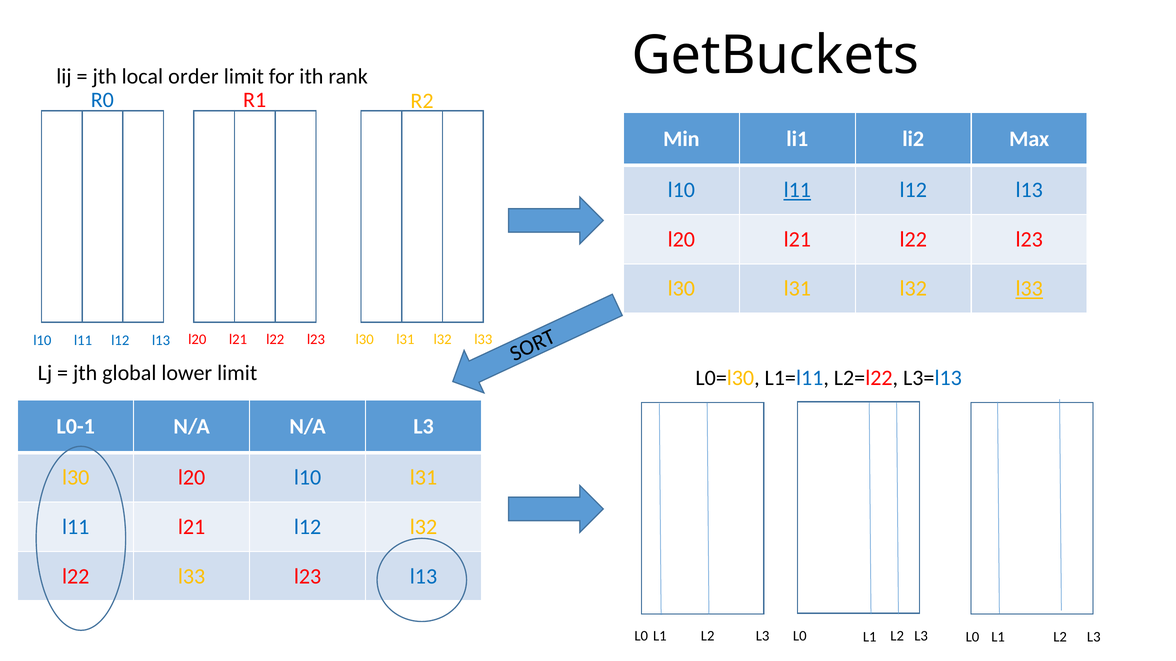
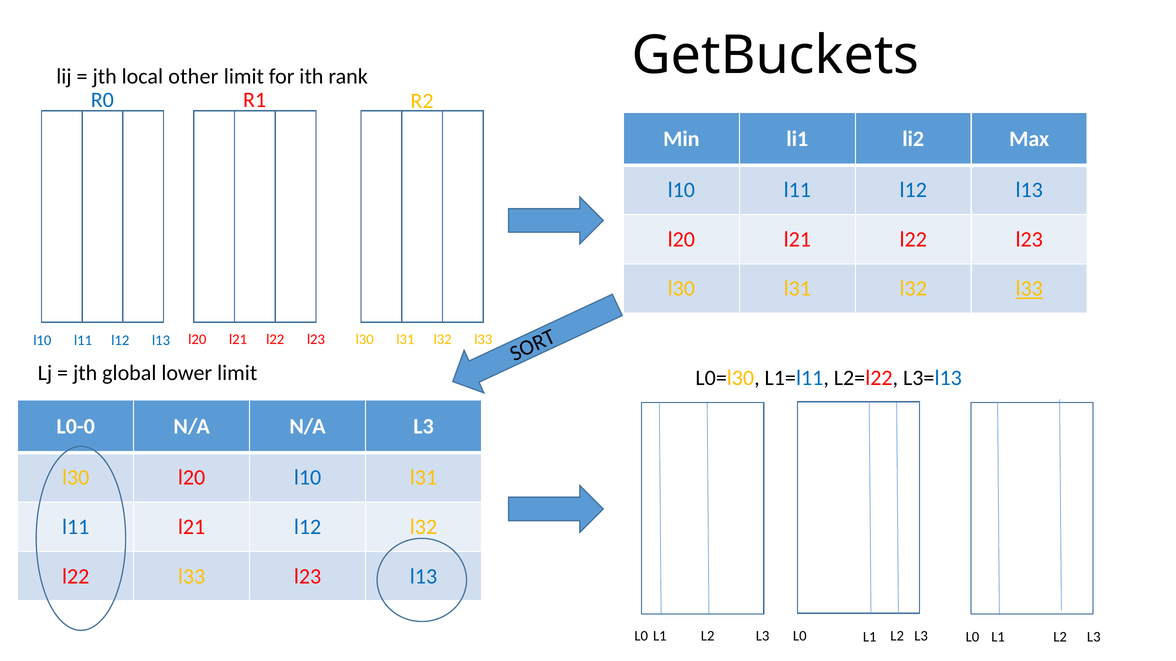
order: order -> other
l11 at (797, 190) underline: present -> none
L0-1: L0-1 -> L0-0
